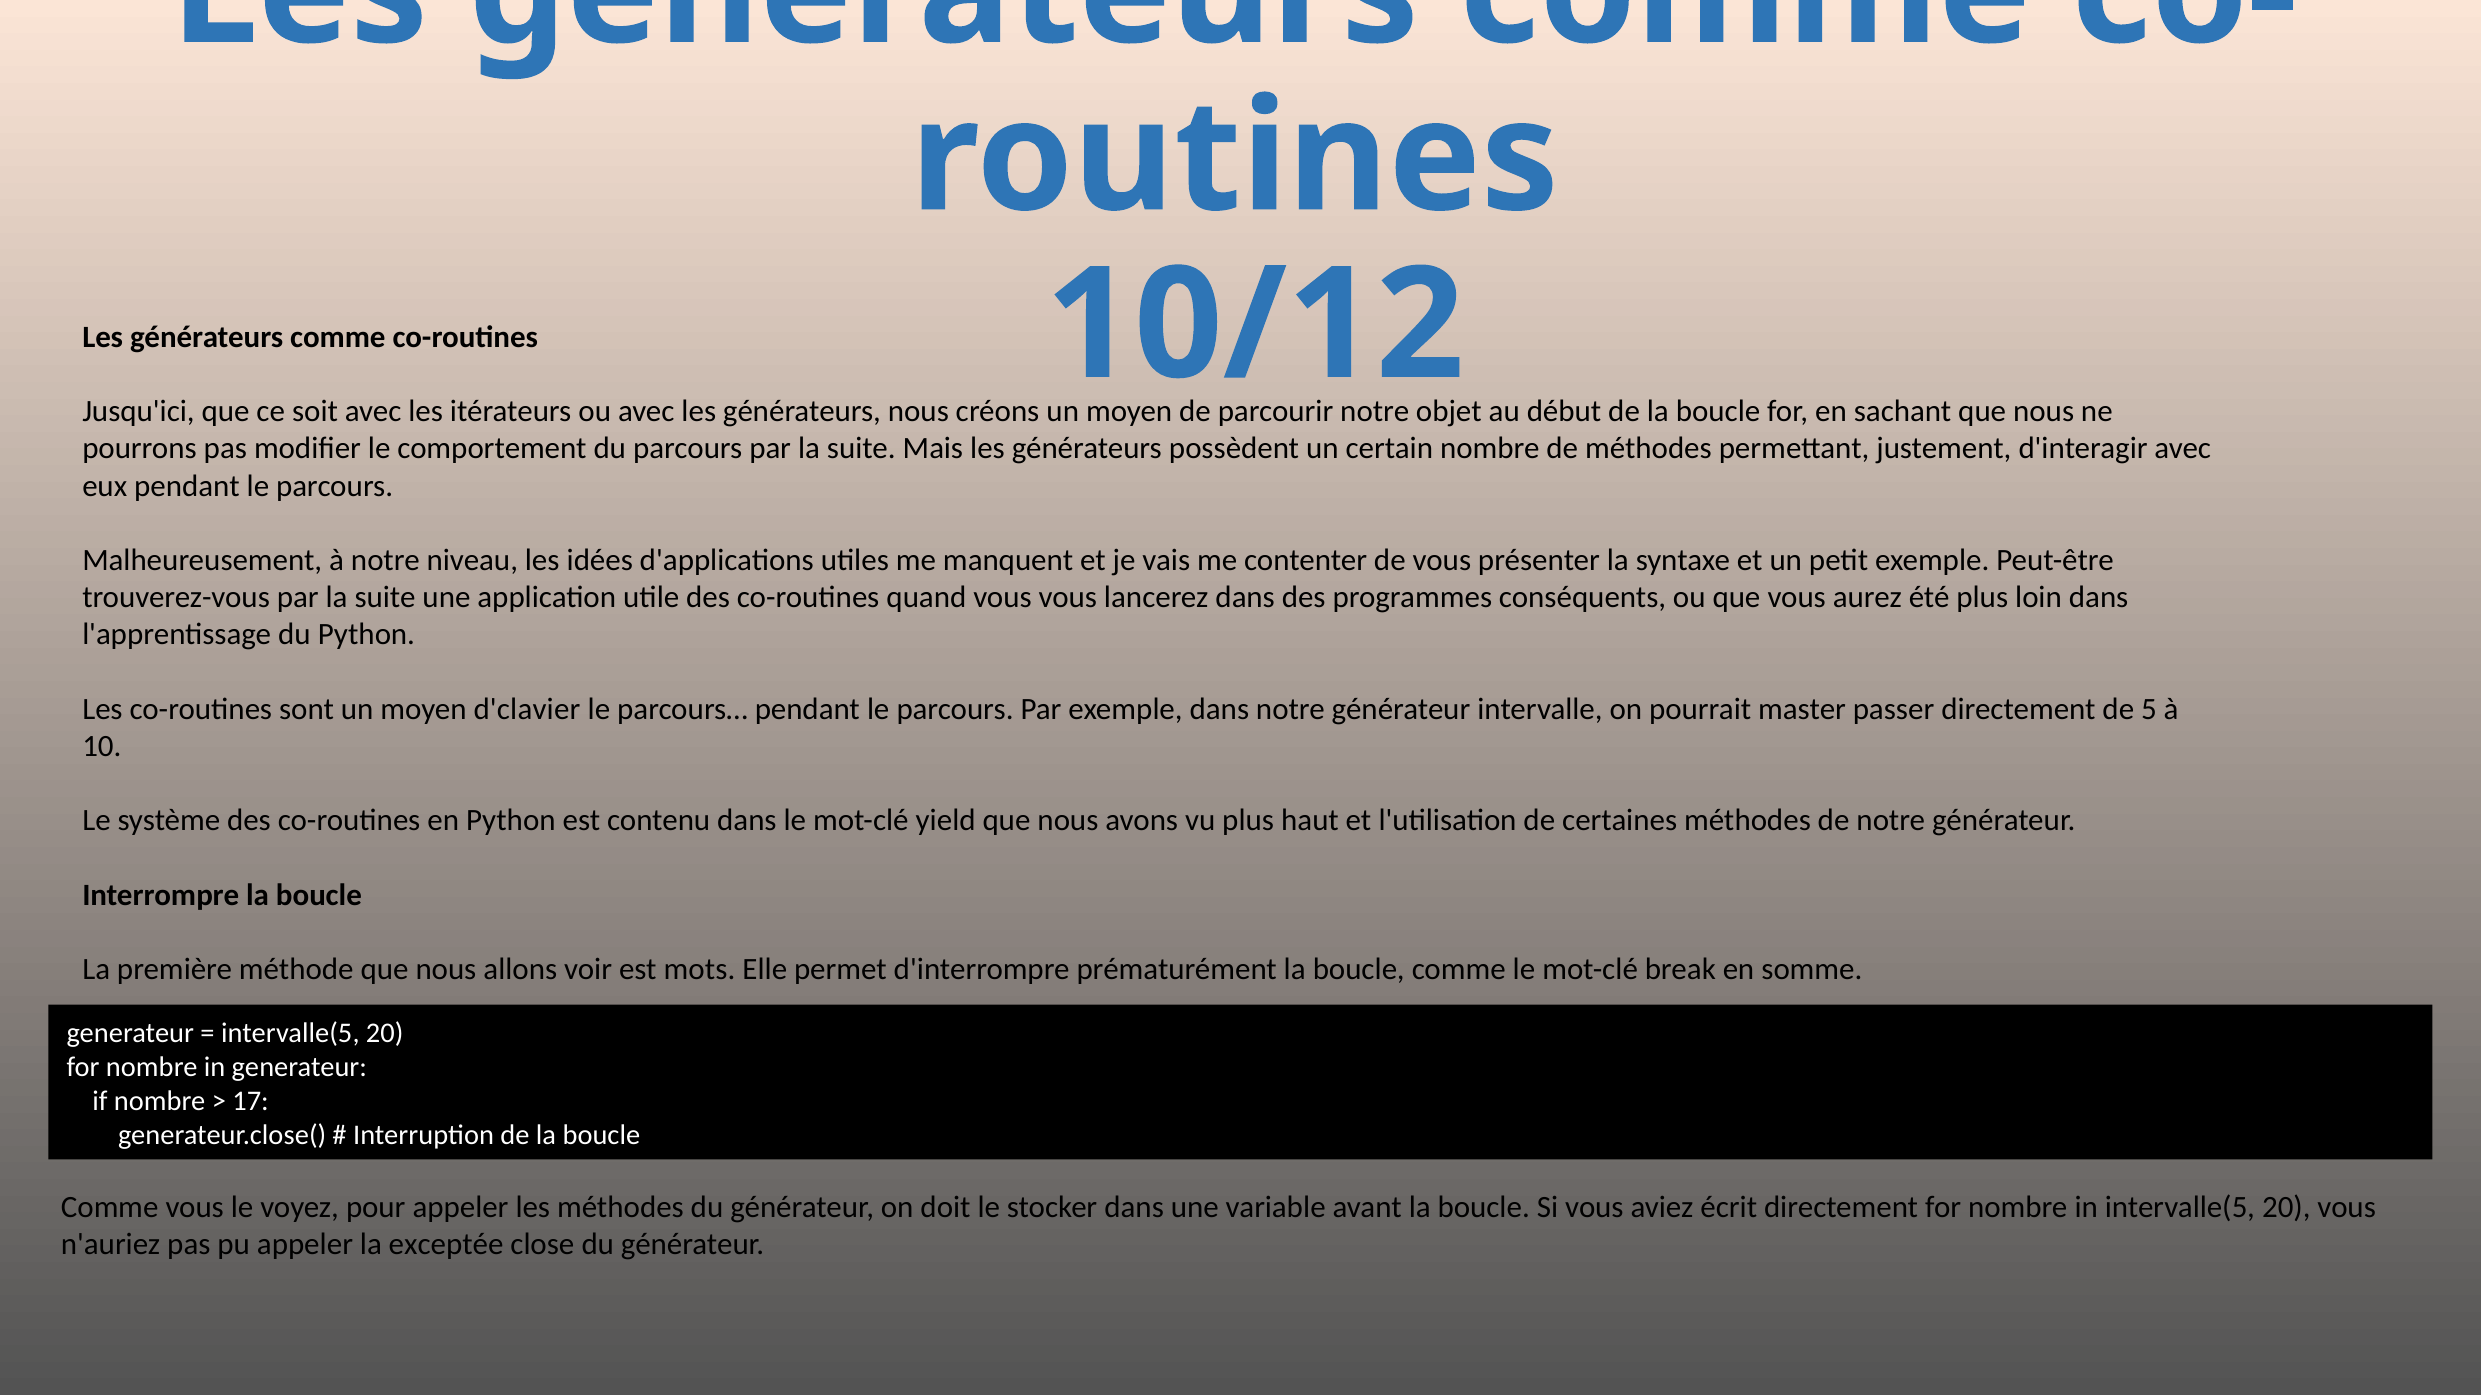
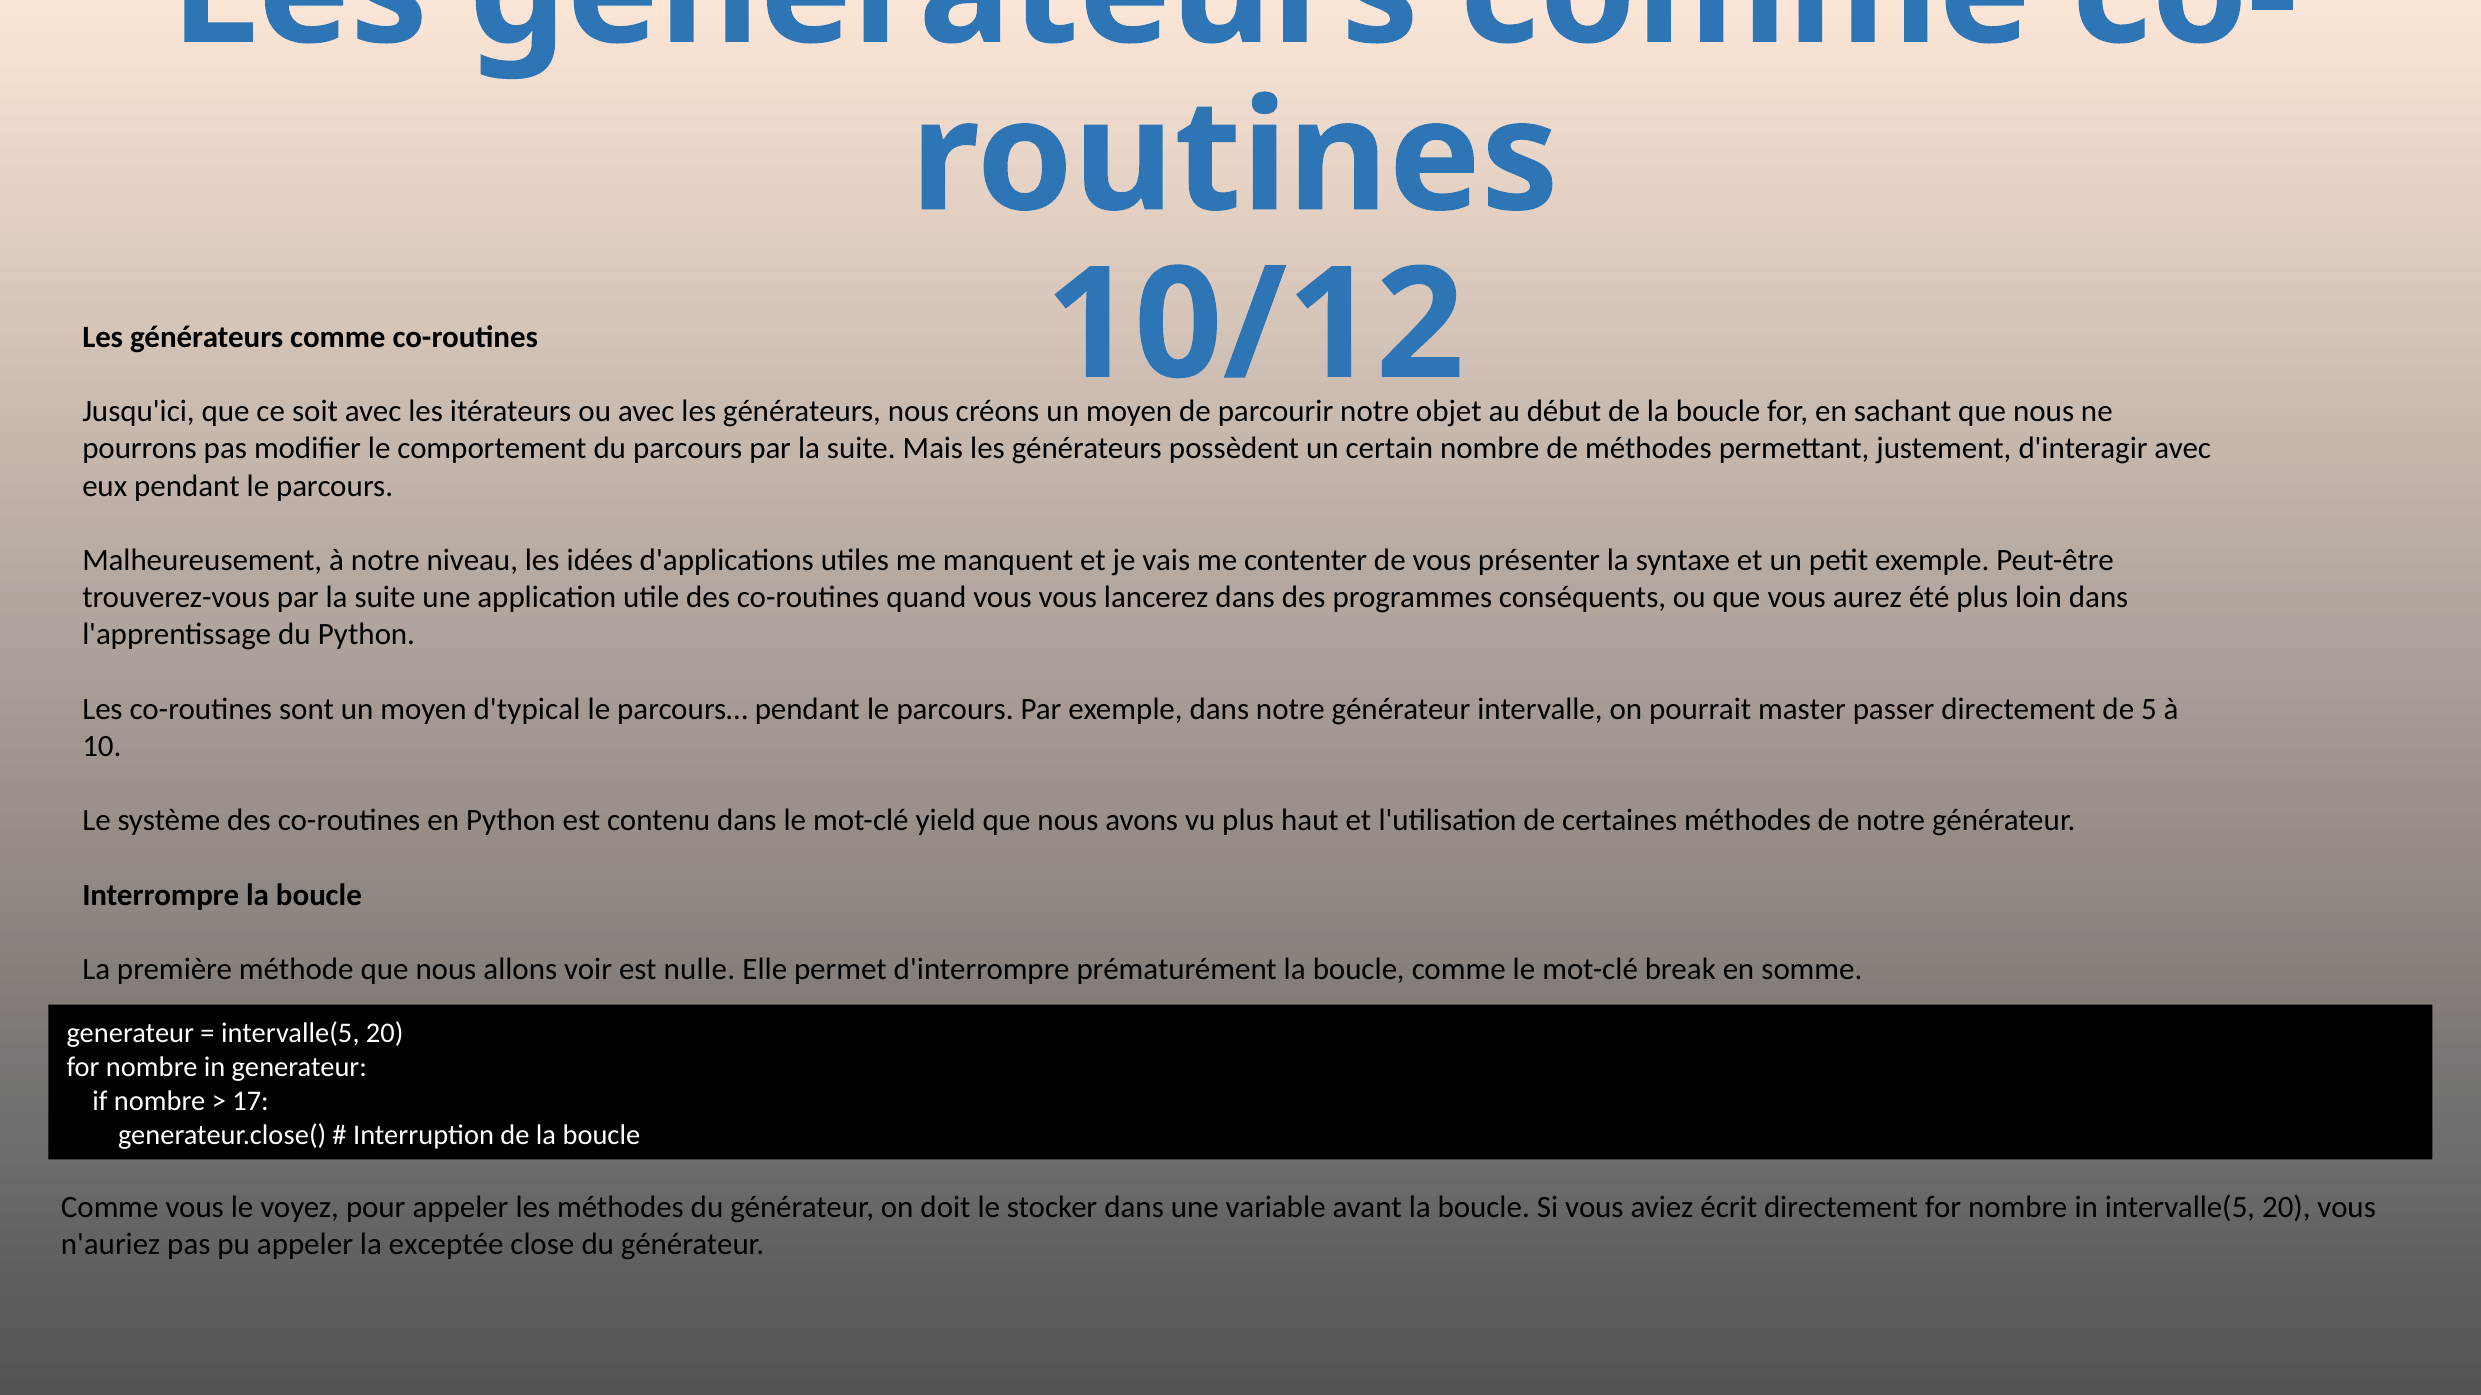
d'clavier: d'clavier -> d'typical
mots: mots -> nulle
